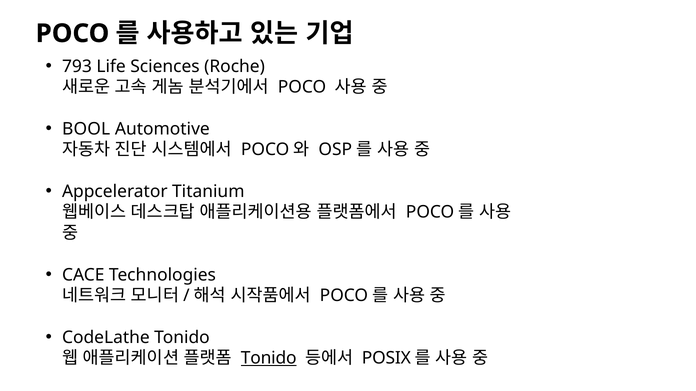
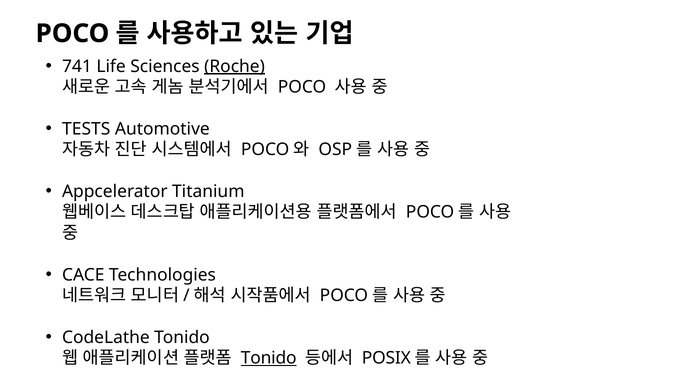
793: 793 -> 741
Roche underline: none -> present
BOOL: BOOL -> TESTS
